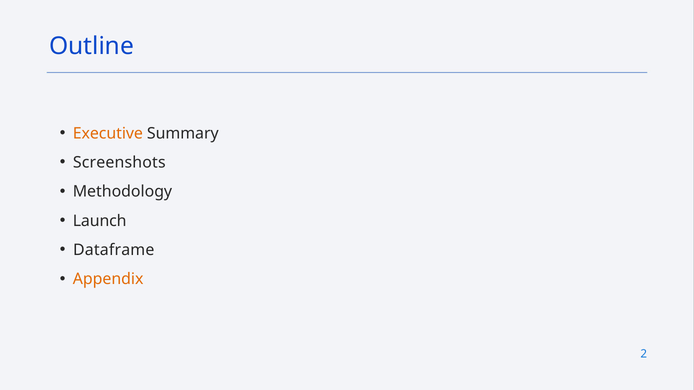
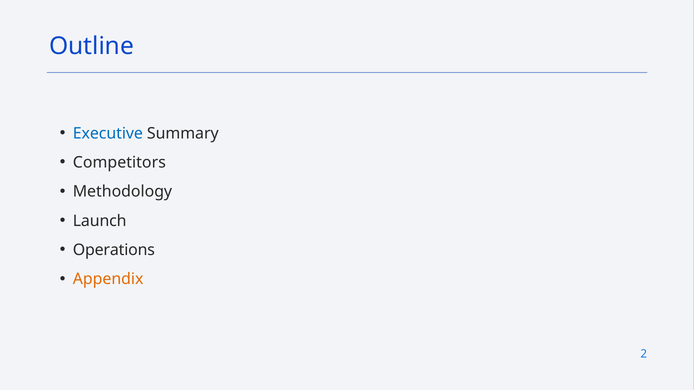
Executive colour: orange -> blue
Screenshots: Screenshots -> Competitors
Dataframe: Dataframe -> Operations
